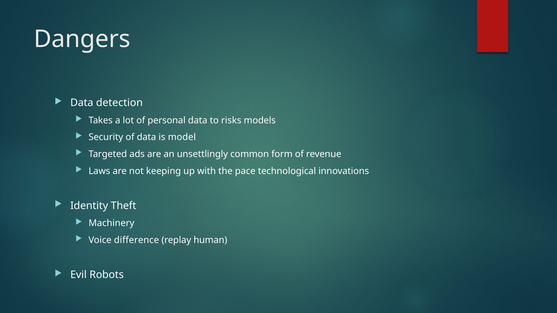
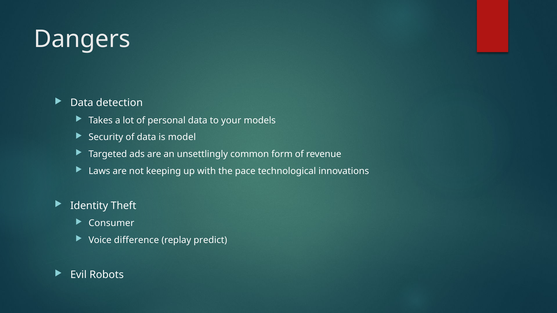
risks: risks -> your
Machinery: Machinery -> Consumer
human: human -> predict
